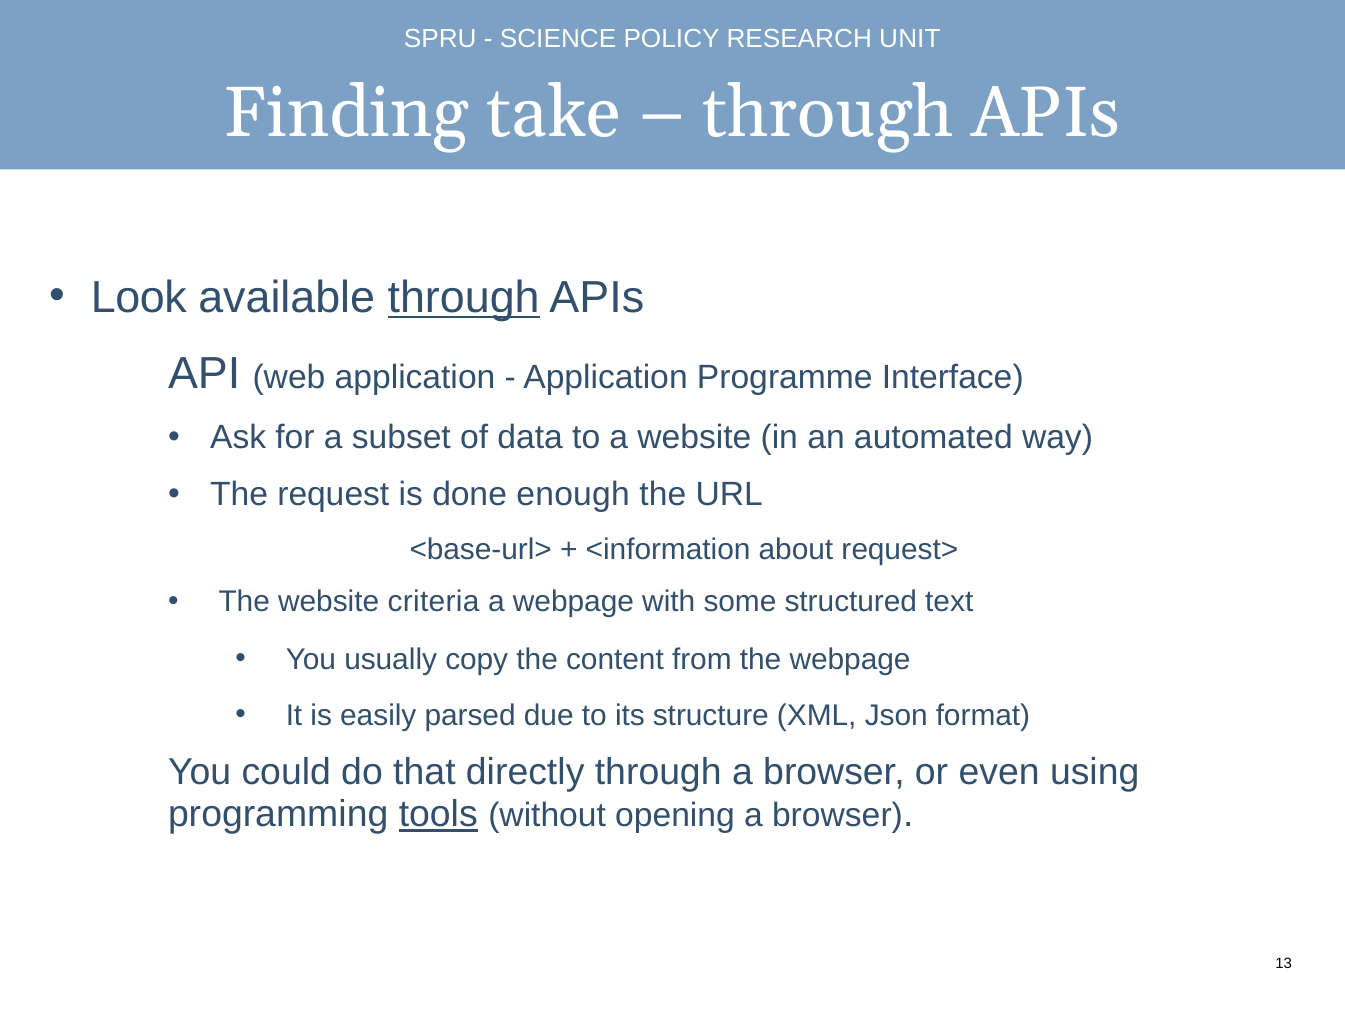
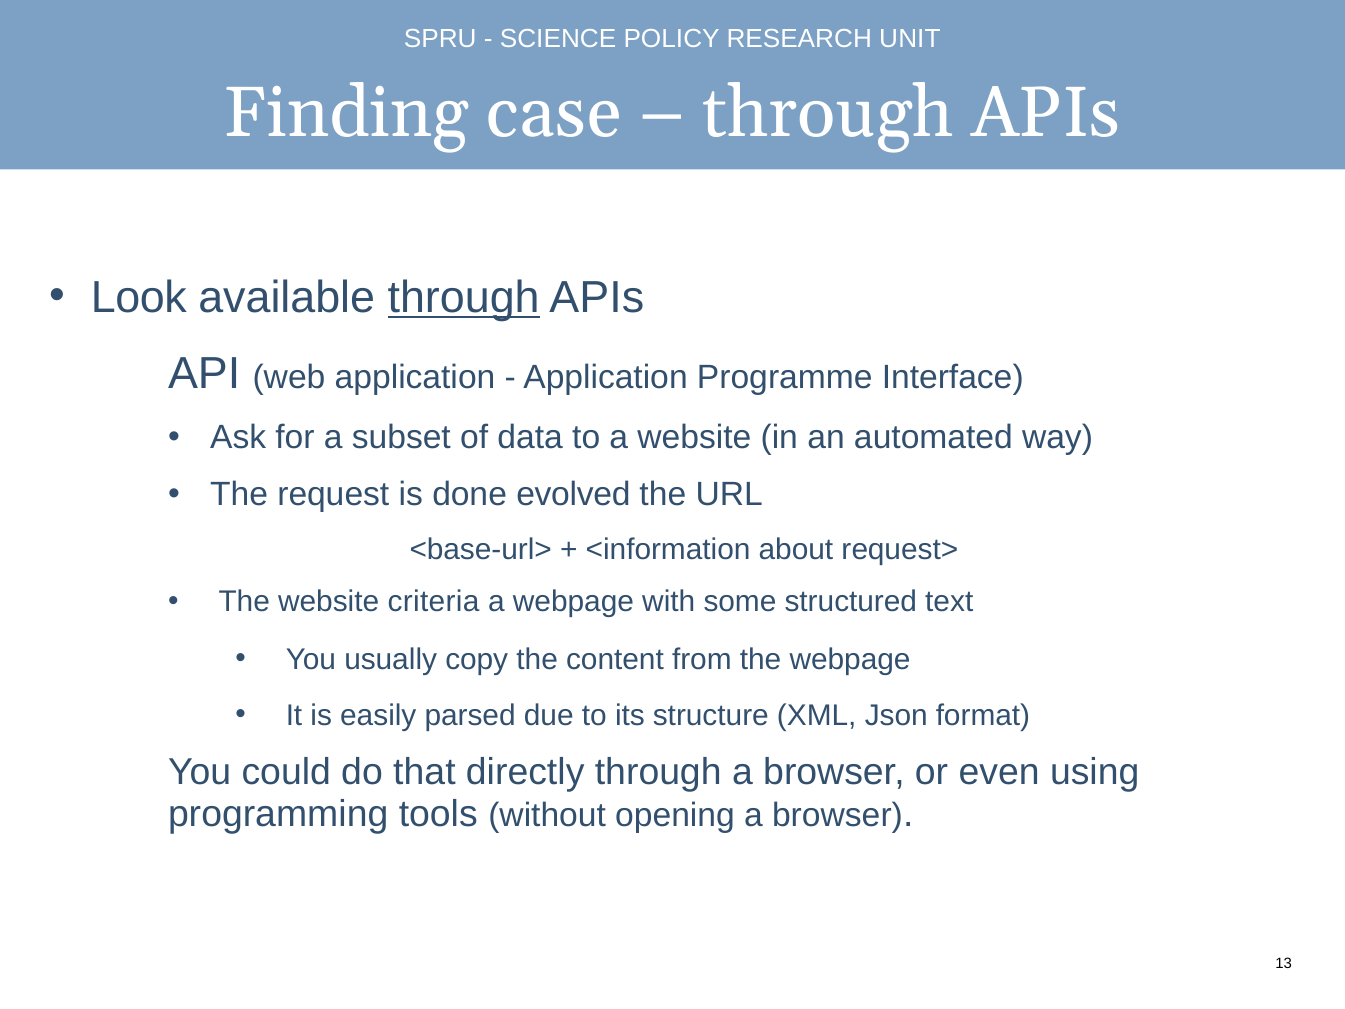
take: take -> case
enough: enough -> evolved
tools underline: present -> none
